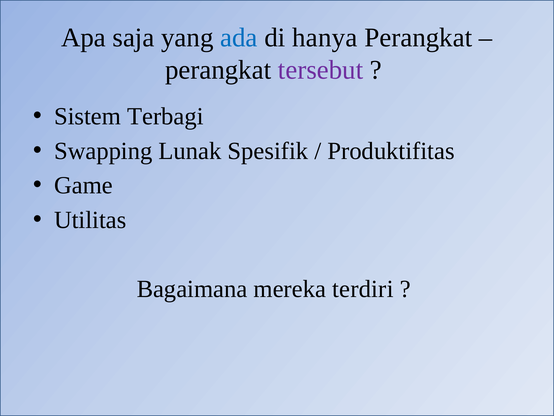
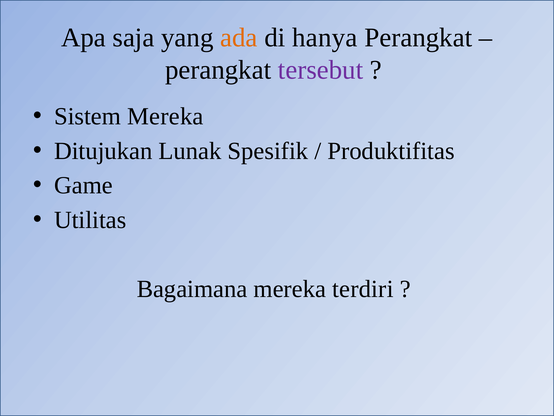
ada colour: blue -> orange
Sistem Terbagi: Terbagi -> Mereka
Swapping: Swapping -> Ditujukan
